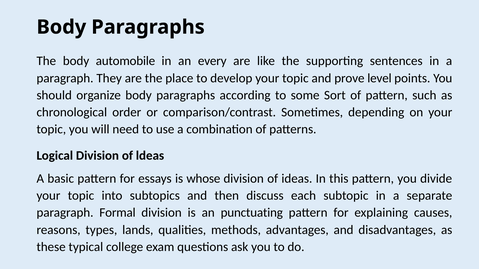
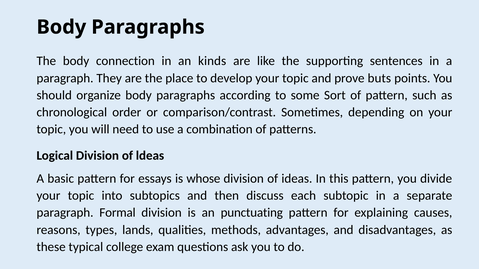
automobile: automobile -> connection
every: every -> kinds
level: level -> buts
